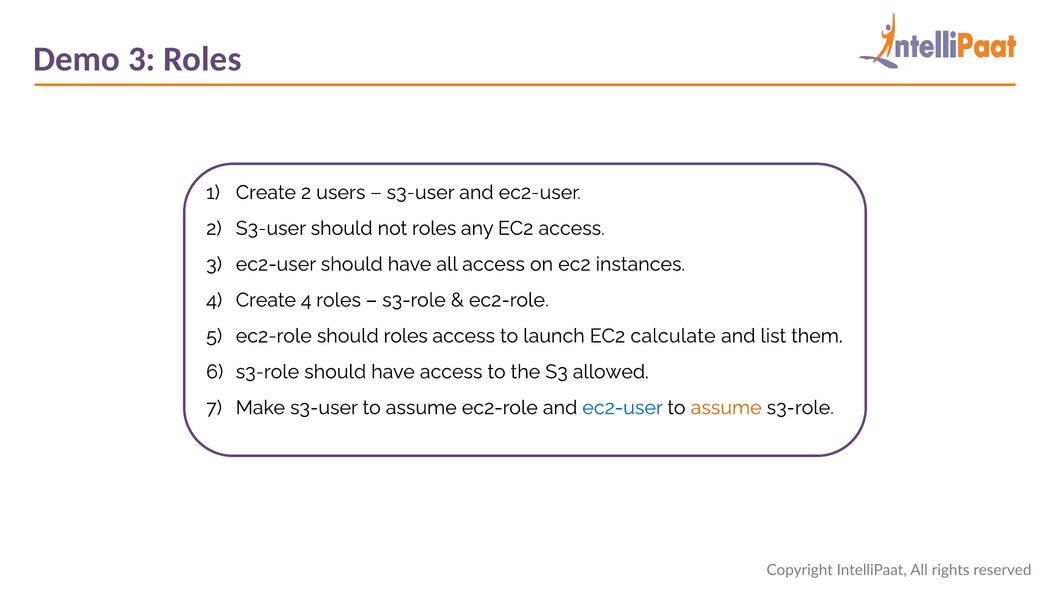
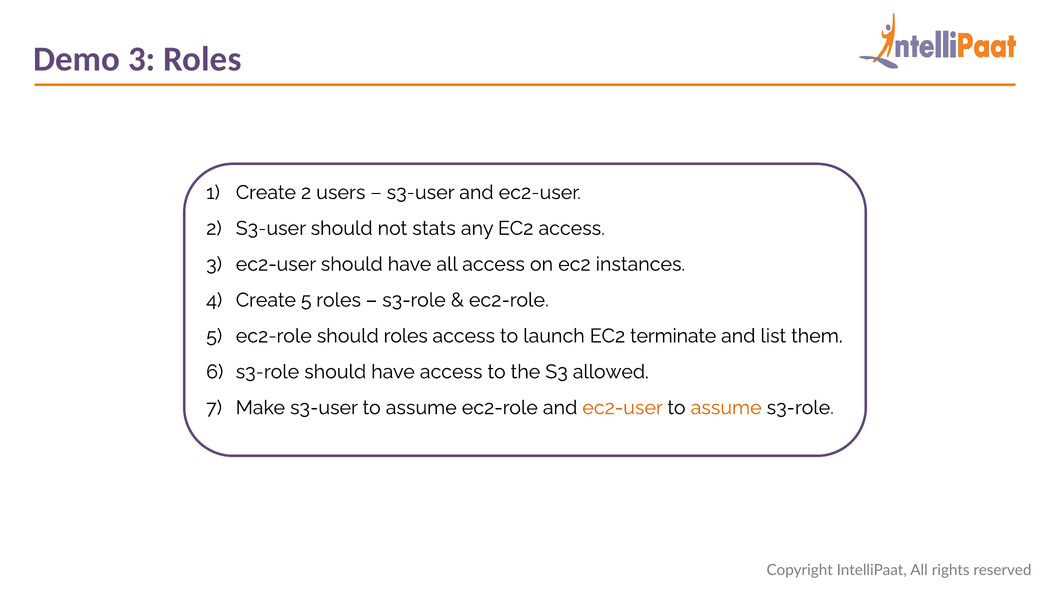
not roles: roles -> stats
Create 4: 4 -> 5
calculate: calculate -> terminate
ec2-user at (623, 407) colour: blue -> orange
